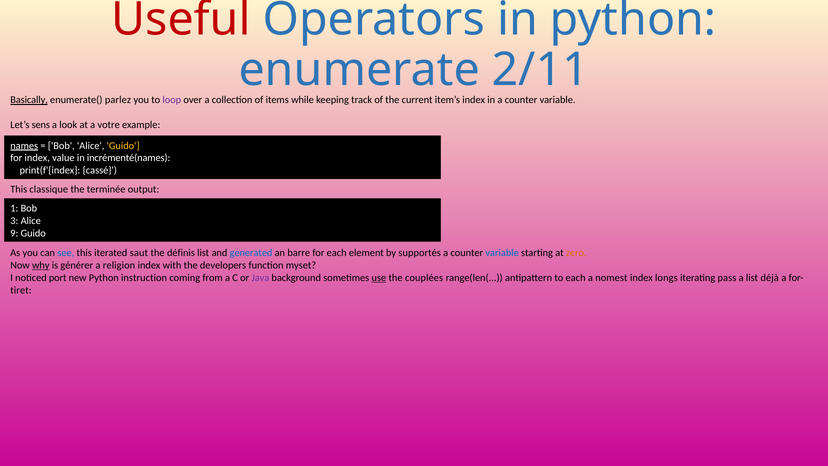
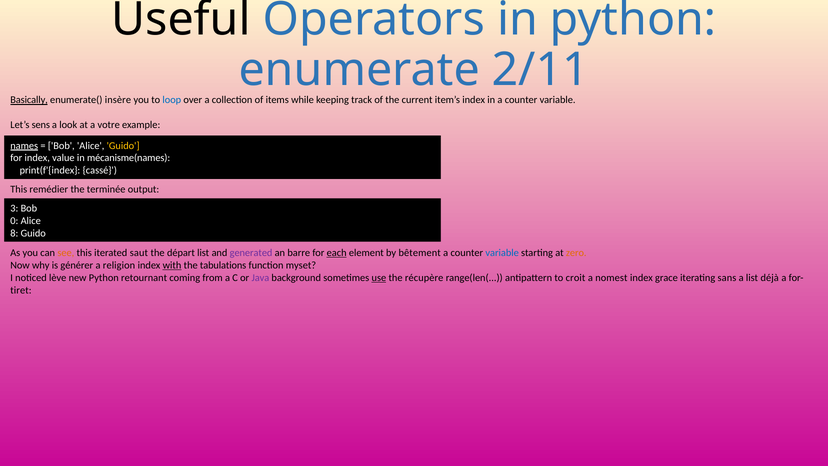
Useful colour: red -> black
parlez: parlez -> insère
loop colour: purple -> blue
incrémenté(names: incrémenté(names -> mécanisme(names
classique: classique -> remédier
1: 1 -> 3
3: 3 -> 0
9: 9 -> 8
see colour: blue -> orange
définis: définis -> départ
generated colour: blue -> purple
each at (337, 253) underline: none -> present
supportés: supportés -> bêtement
why underline: present -> none
with underline: none -> present
developers: developers -> tabulations
port: port -> lève
instruction: instruction -> retournant
couplées: couplées -> récupère
to each: each -> croit
longs: longs -> grace
pass: pass -> sans
